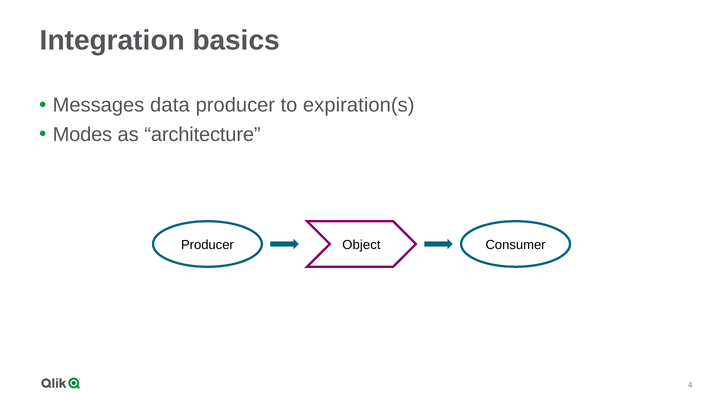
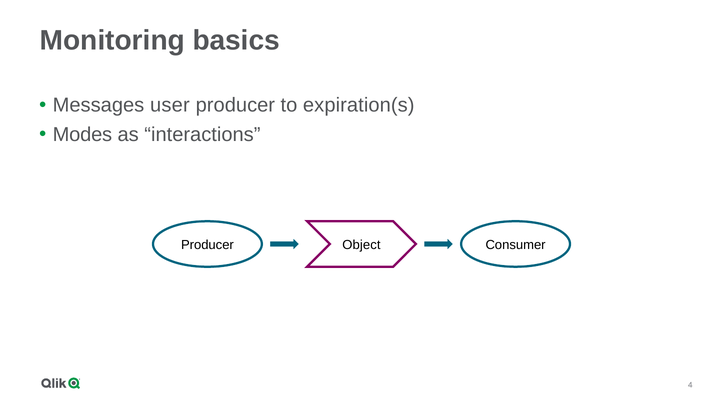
Integration: Integration -> Monitoring
data: data -> user
architecture: architecture -> interactions
